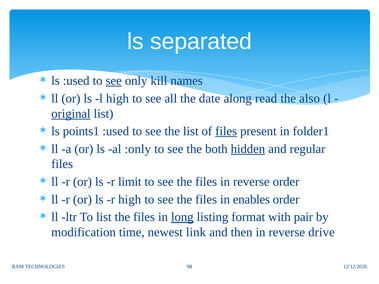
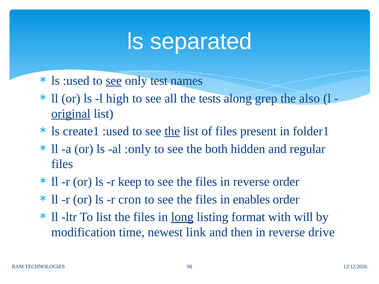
kill: kill -> test
date: date -> tests
read: read -> grep
points1: points1 -> create1
the at (172, 131) underline: none -> present
files at (226, 131) underline: present -> none
hidden underline: present -> none
limit: limit -> keep
r high: high -> cron
pair: pair -> will
